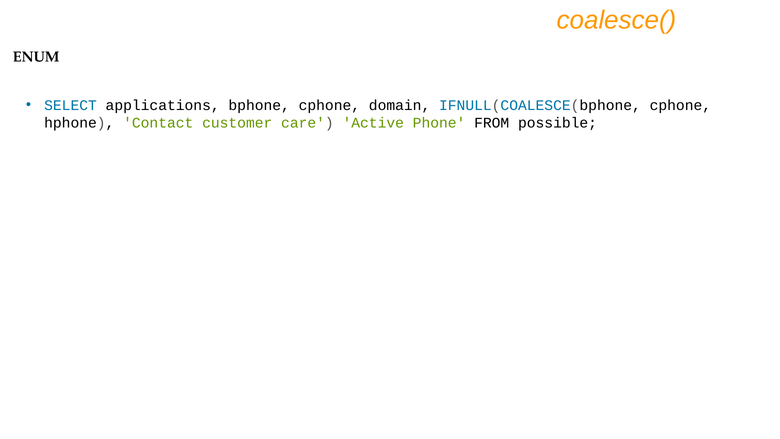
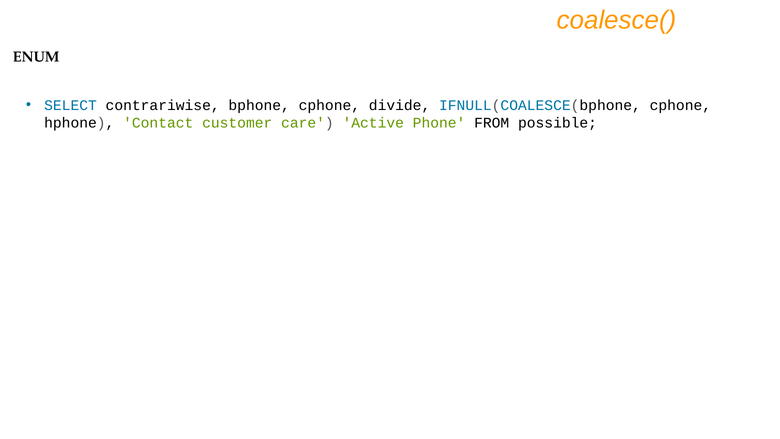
applications: applications -> contrariwise
domain: domain -> divide
